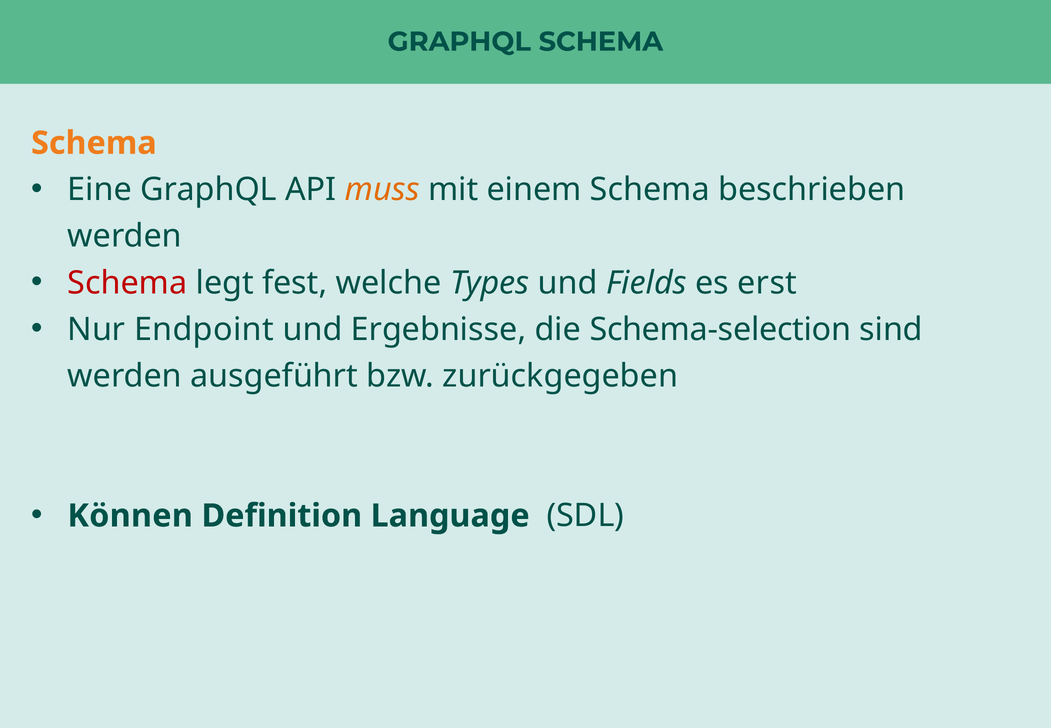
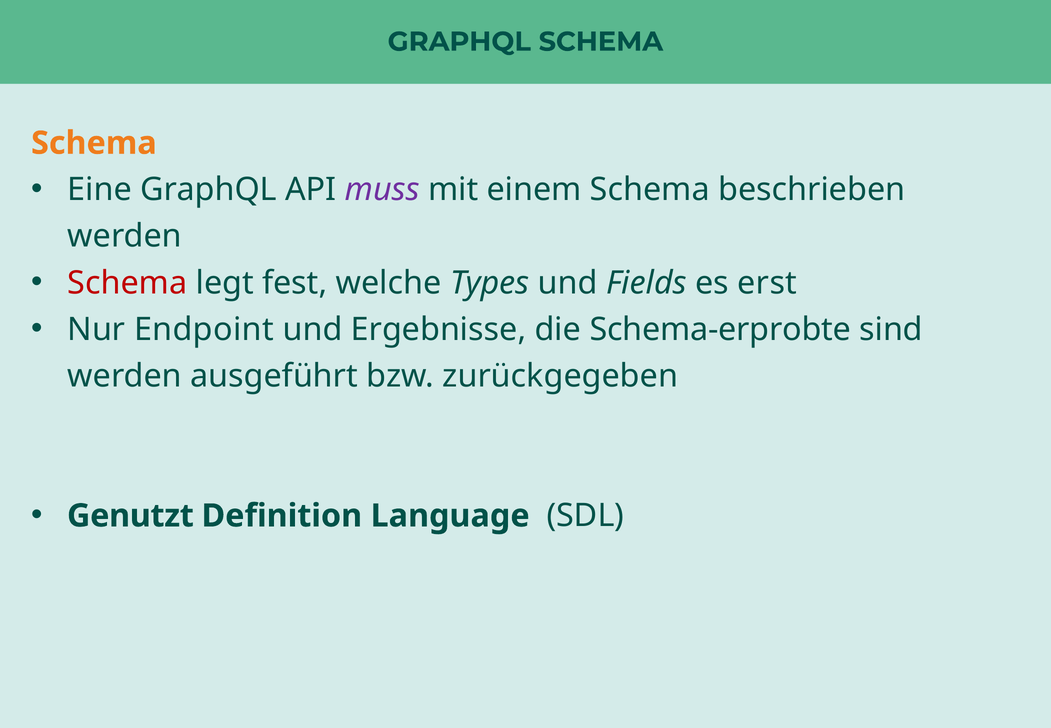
muss colour: orange -> purple
Schema-selection: Schema-selection -> Schema-erprobte
Können: Können -> Genutzt
